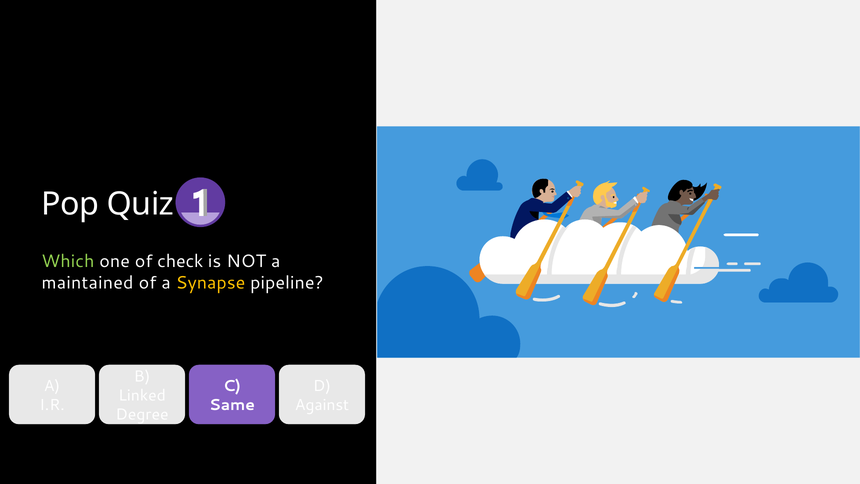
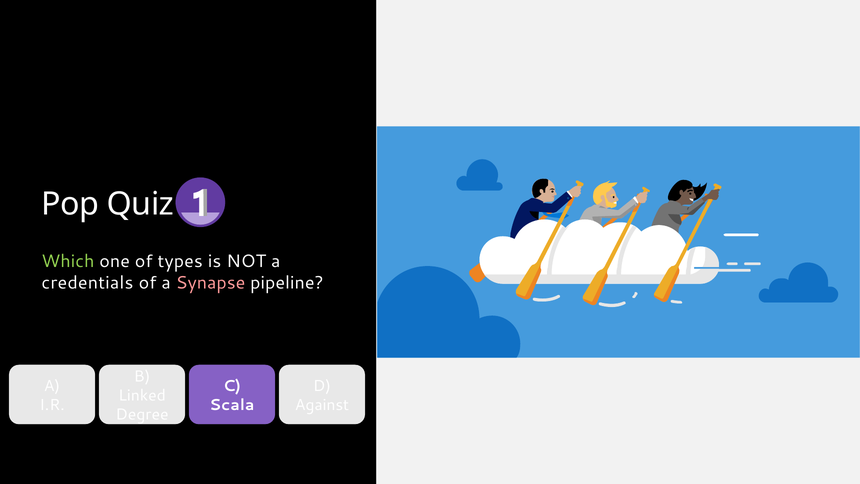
check: check -> types
maintained: maintained -> credentials
Synapse colour: yellow -> pink
Same: Same -> Scala
